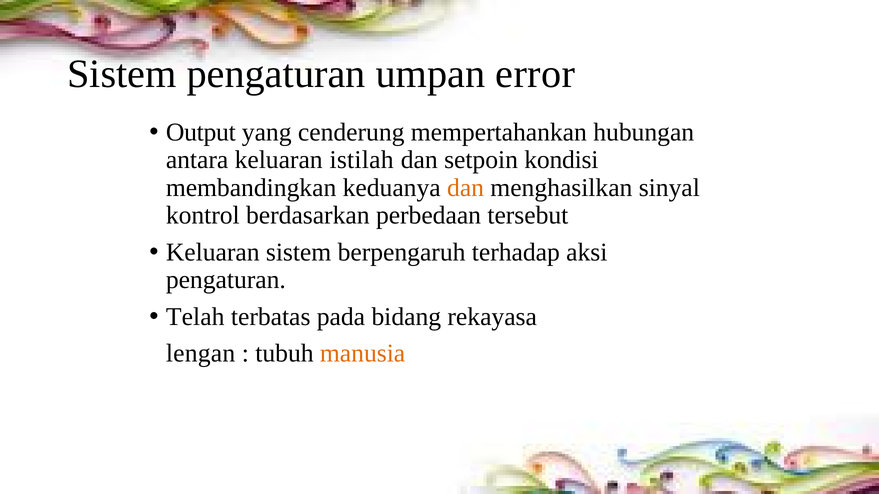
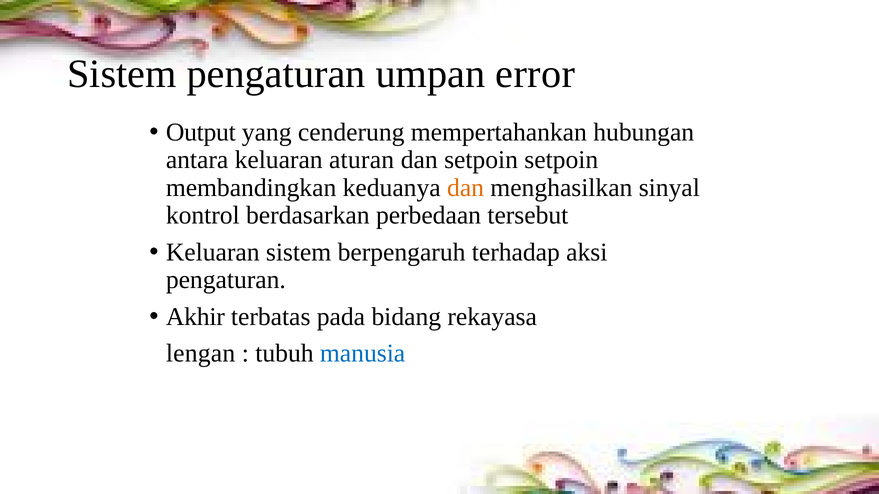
istilah: istilah -> aturan
setpoin kondisi: kondisi -> setpoin
Telah: Telah -> Akhir
manusia colour: orange -> blue
